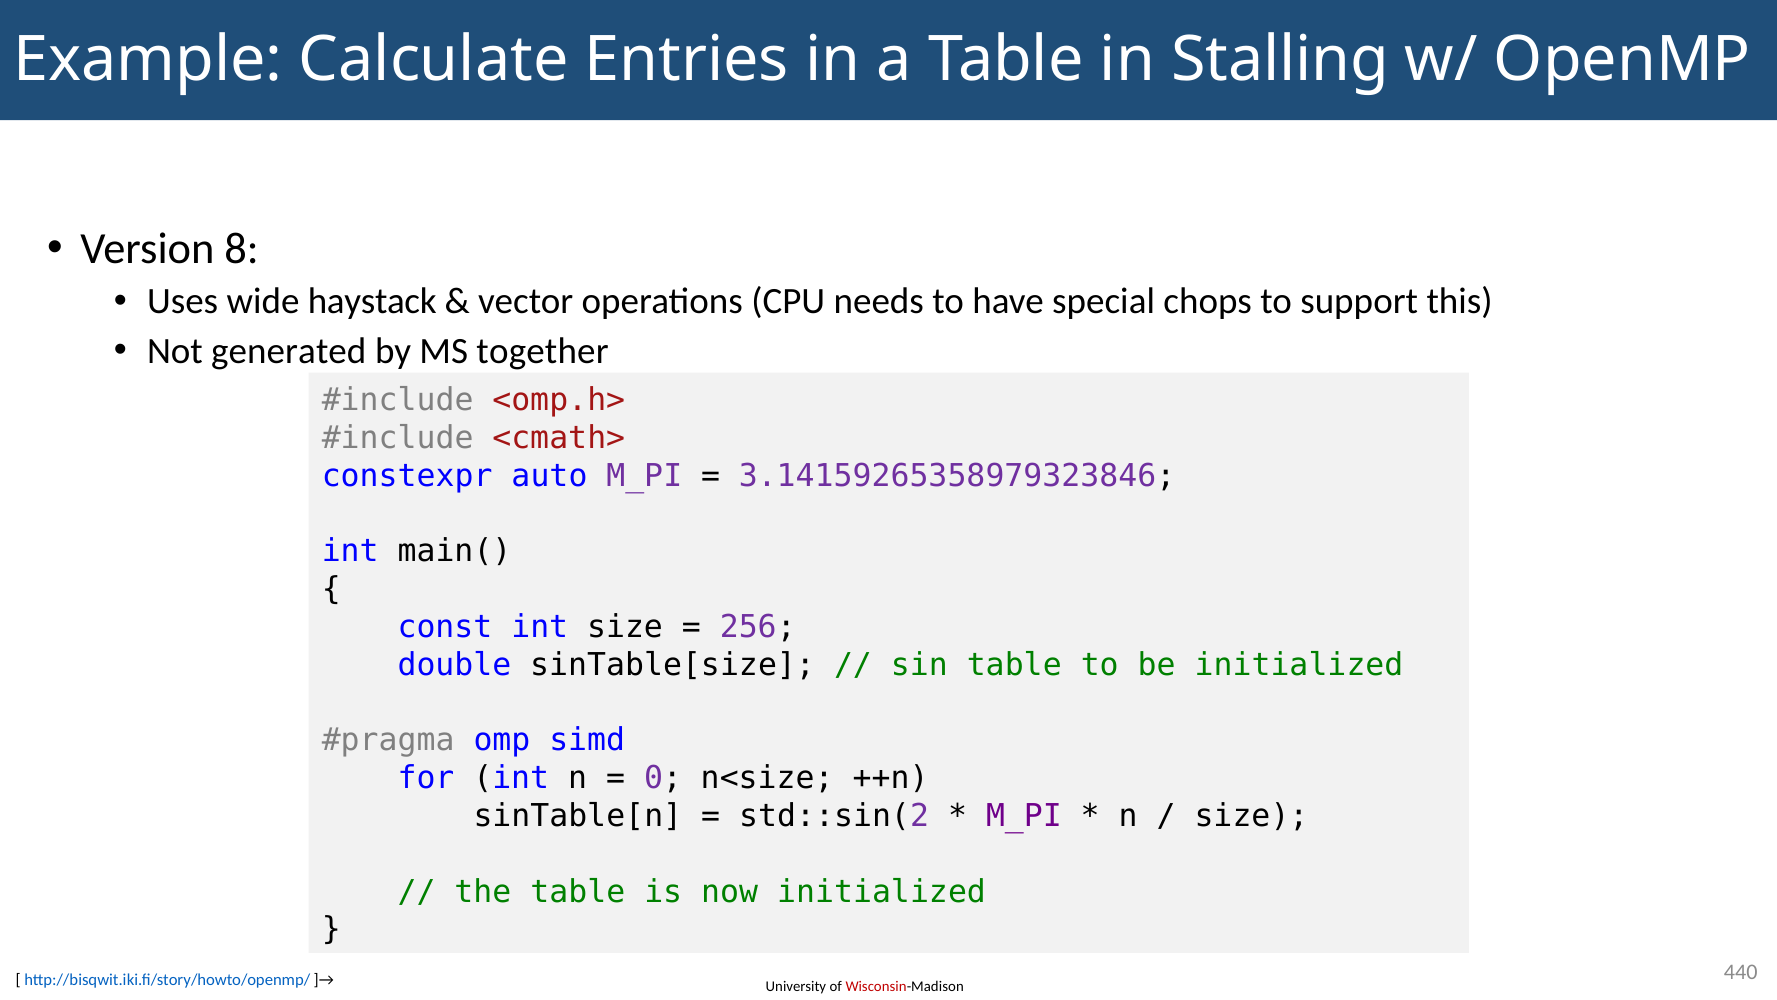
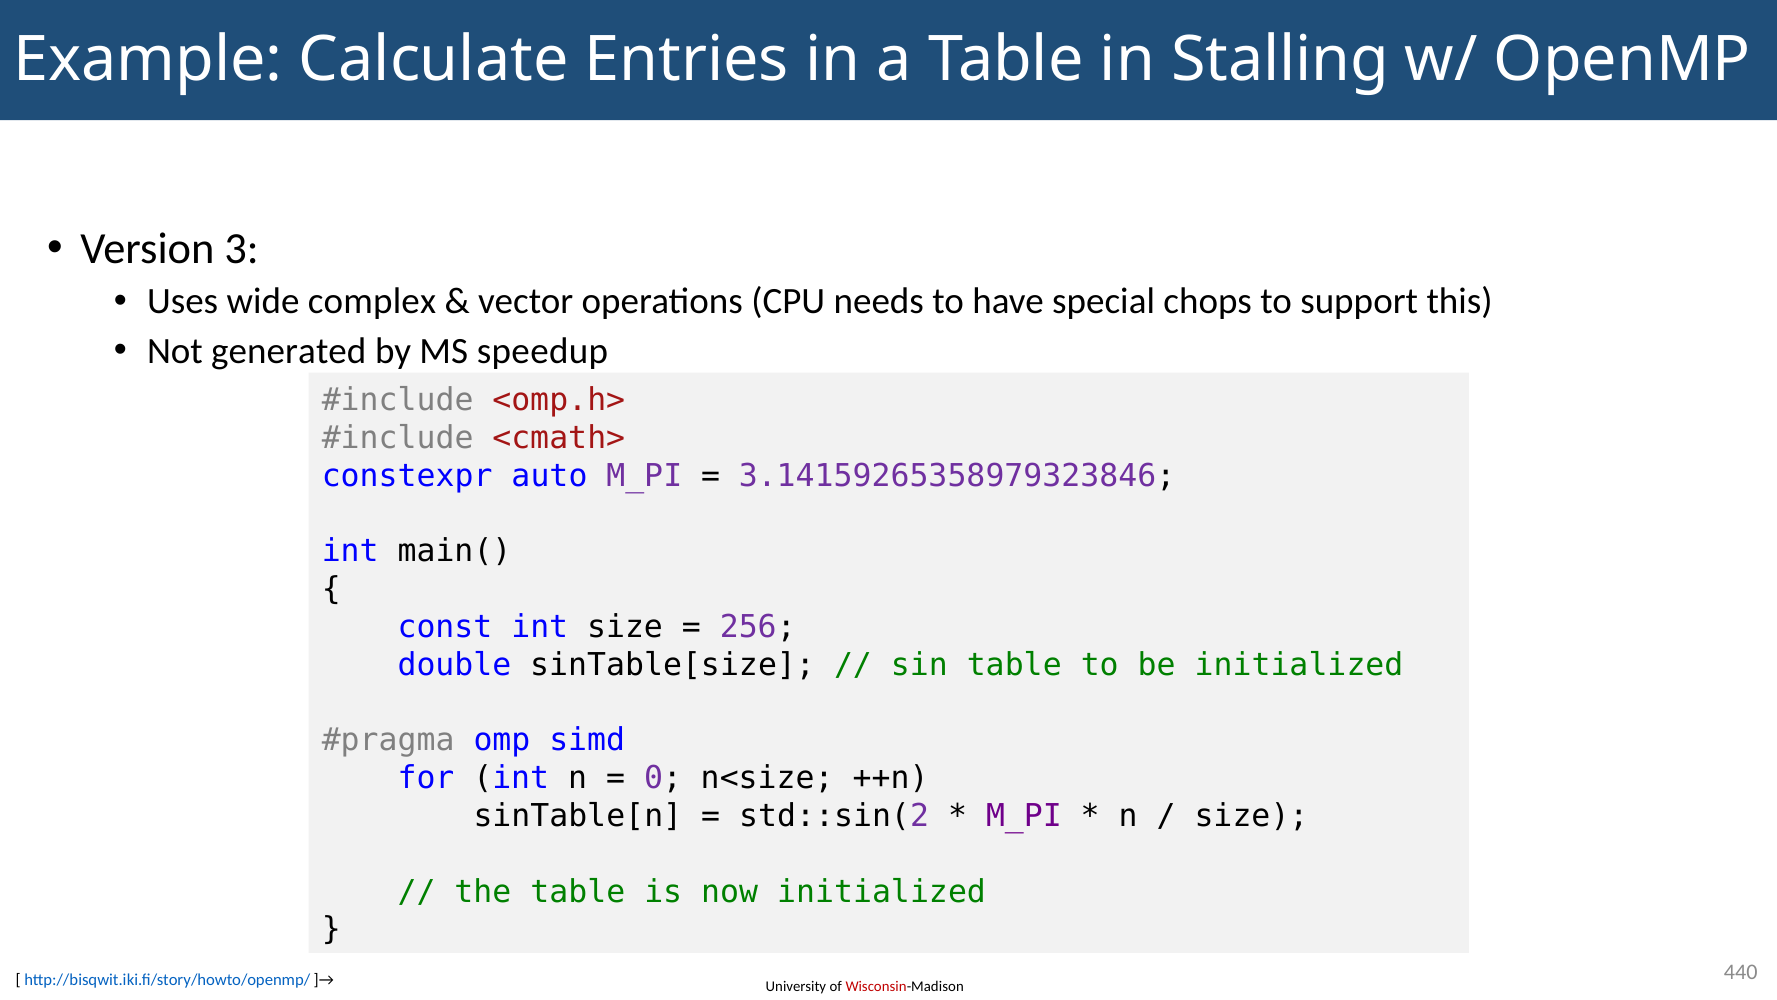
8: 8 -> 3
haystack: haystack -> complex
together: together -> speedup
